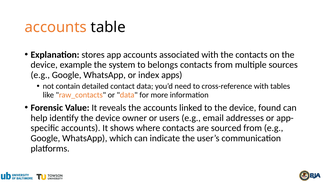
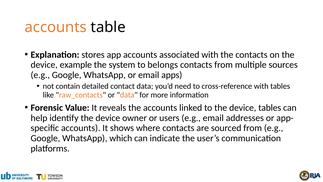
or index: index -> email
device found: found -> tables
